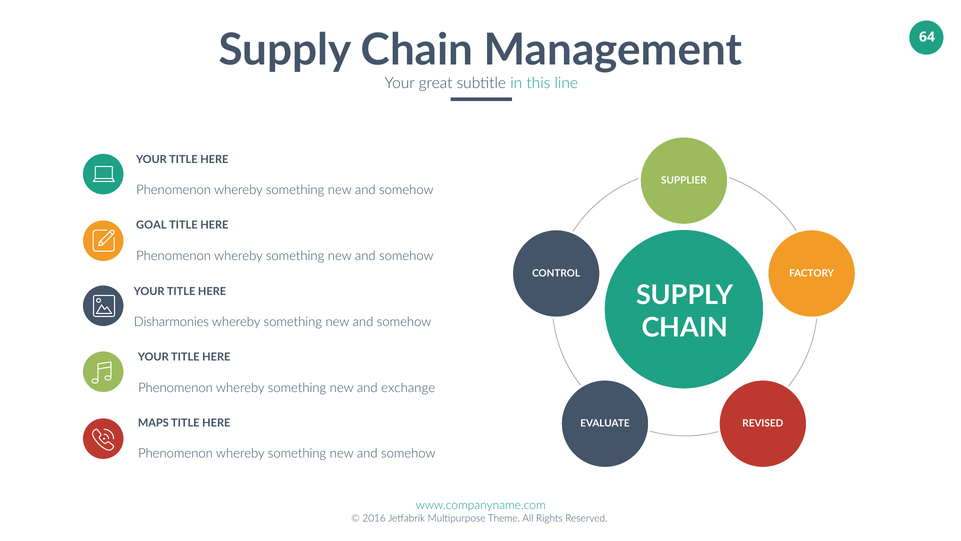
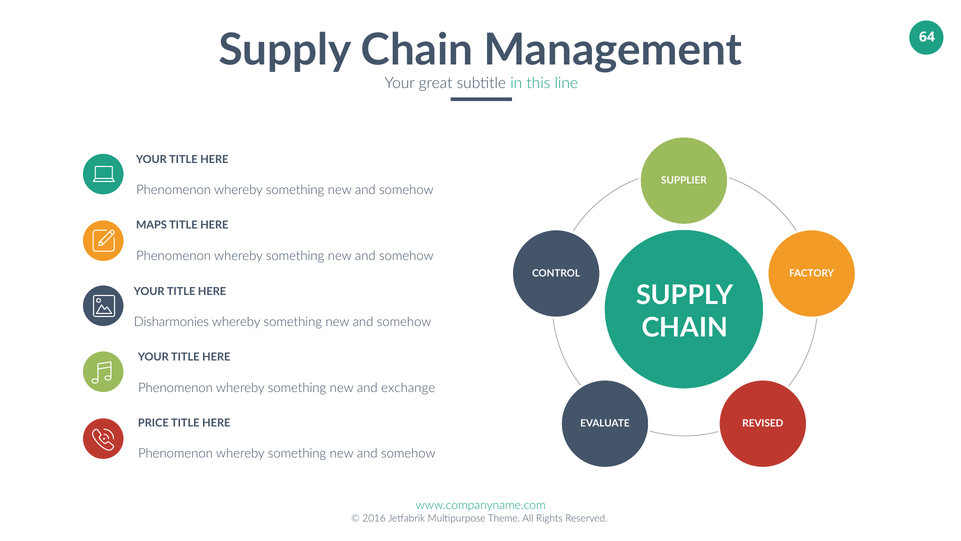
GOAL: GOAL -> MAPS
MAPS: MAPS -> PRICE
